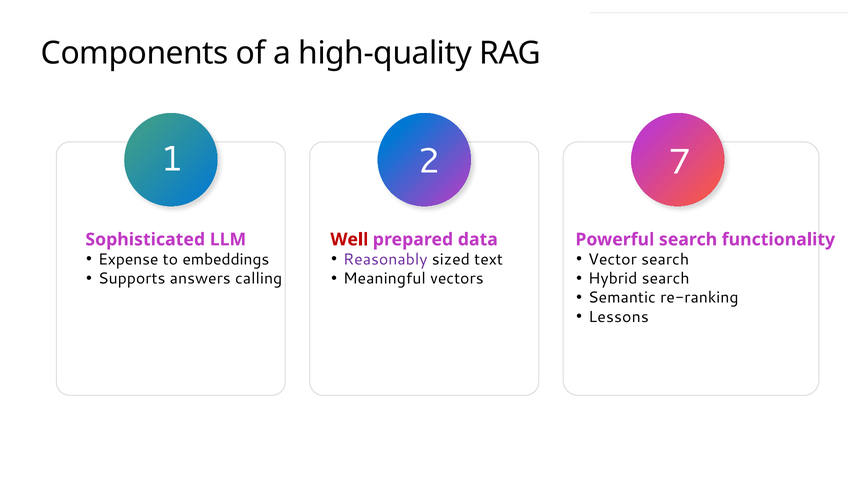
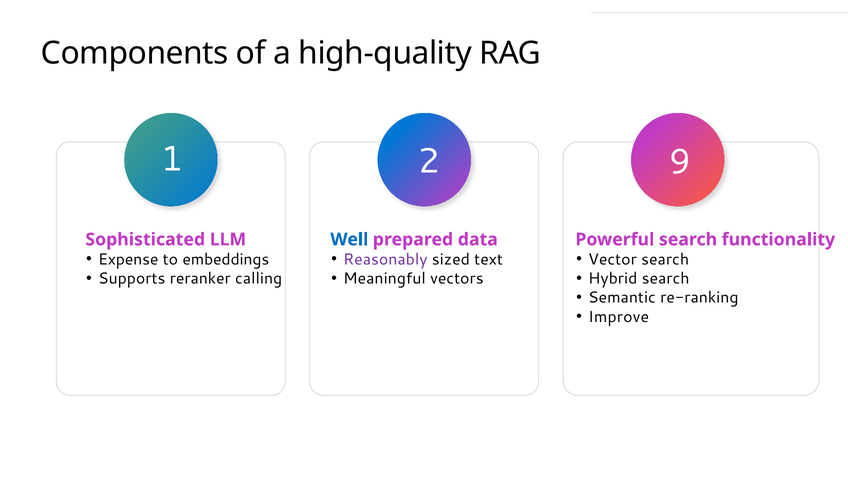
7: 7 -> 9
Well colour: red -> blue
answers: answers -> reranker
Lessons: Lessons -> Improve
